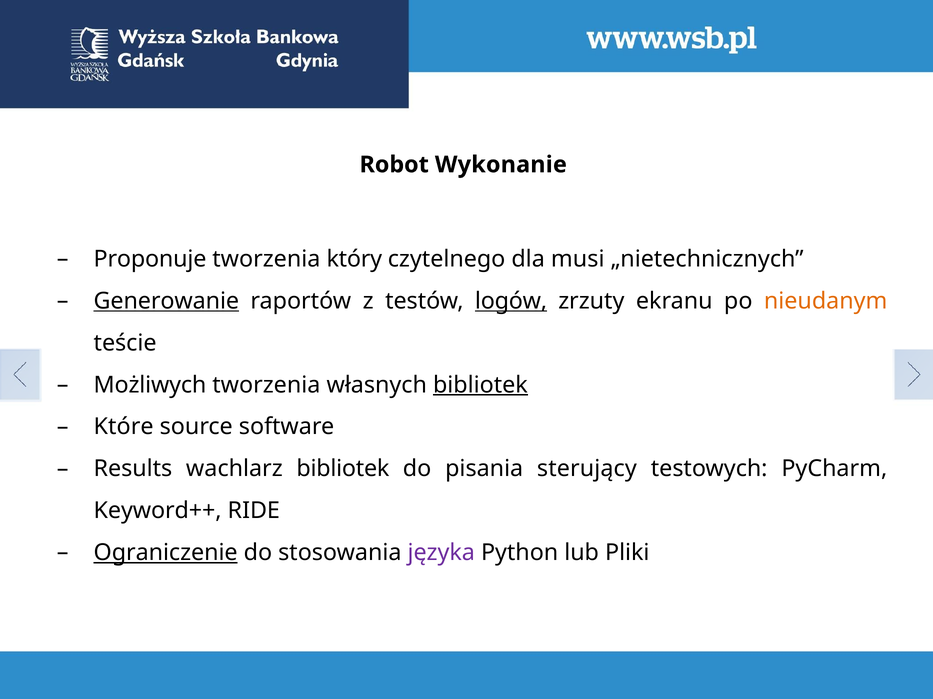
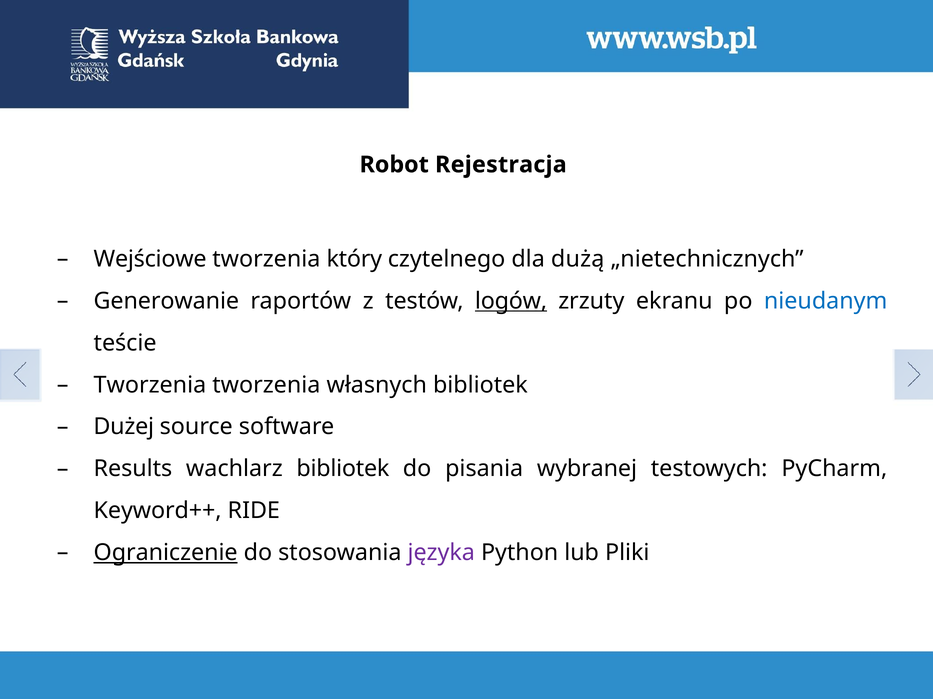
Wykonanie: Wykonanie -> Rejestracja
Proponuje: Proponuje -> Wejściowe
musi: musi -> dużą
Generowanie underline: present -> none
nieudanym colour: orange -> blue
Możliwych at (150, 385): Możliwych -> Tworzenia
bibliotek at (480, 385) underline: present -> none
Które: Które -> Dużej
sterujący: sterujący -> wybranej
